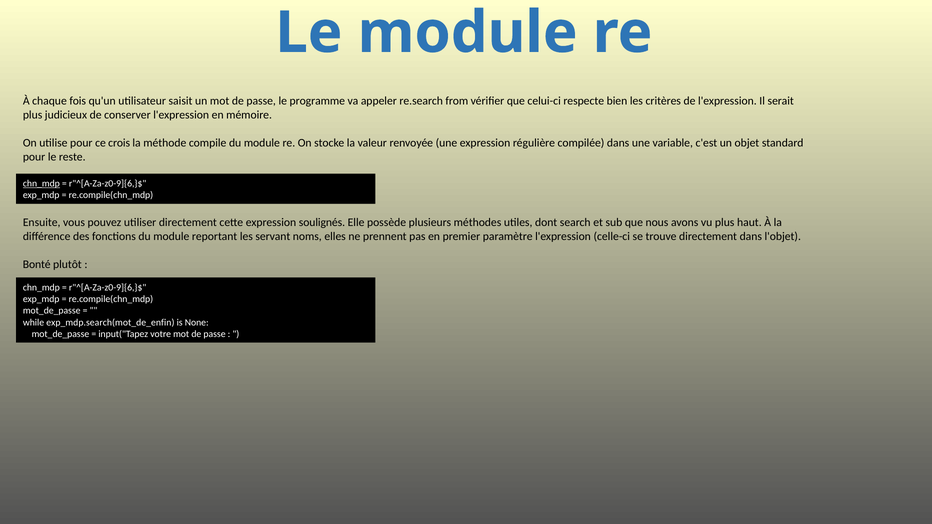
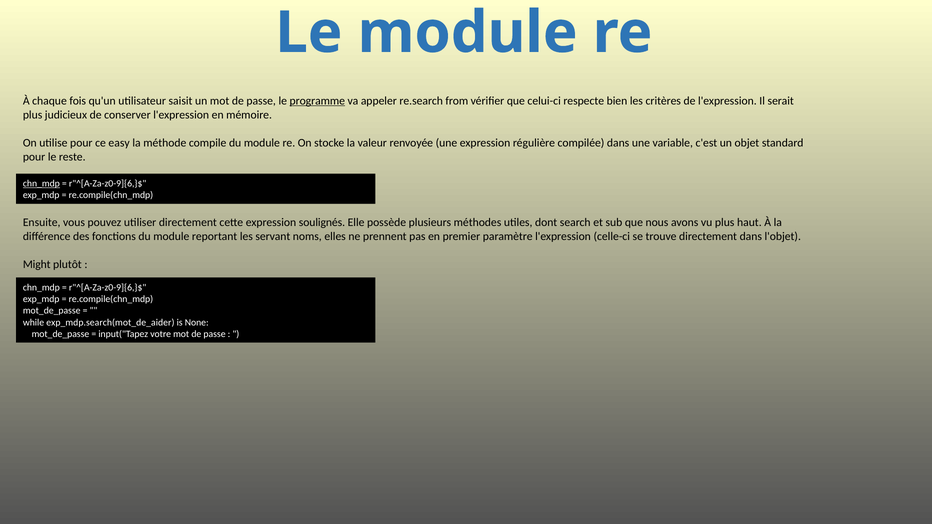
programme underline: none -> present
crois: crois -> easy
Bonté: Bonté -> Might
exp_mdp.search(mot_de_enfin: exp_mdp.search(mot_de_enfin -> exp_mdp.search(mot_de_aider
